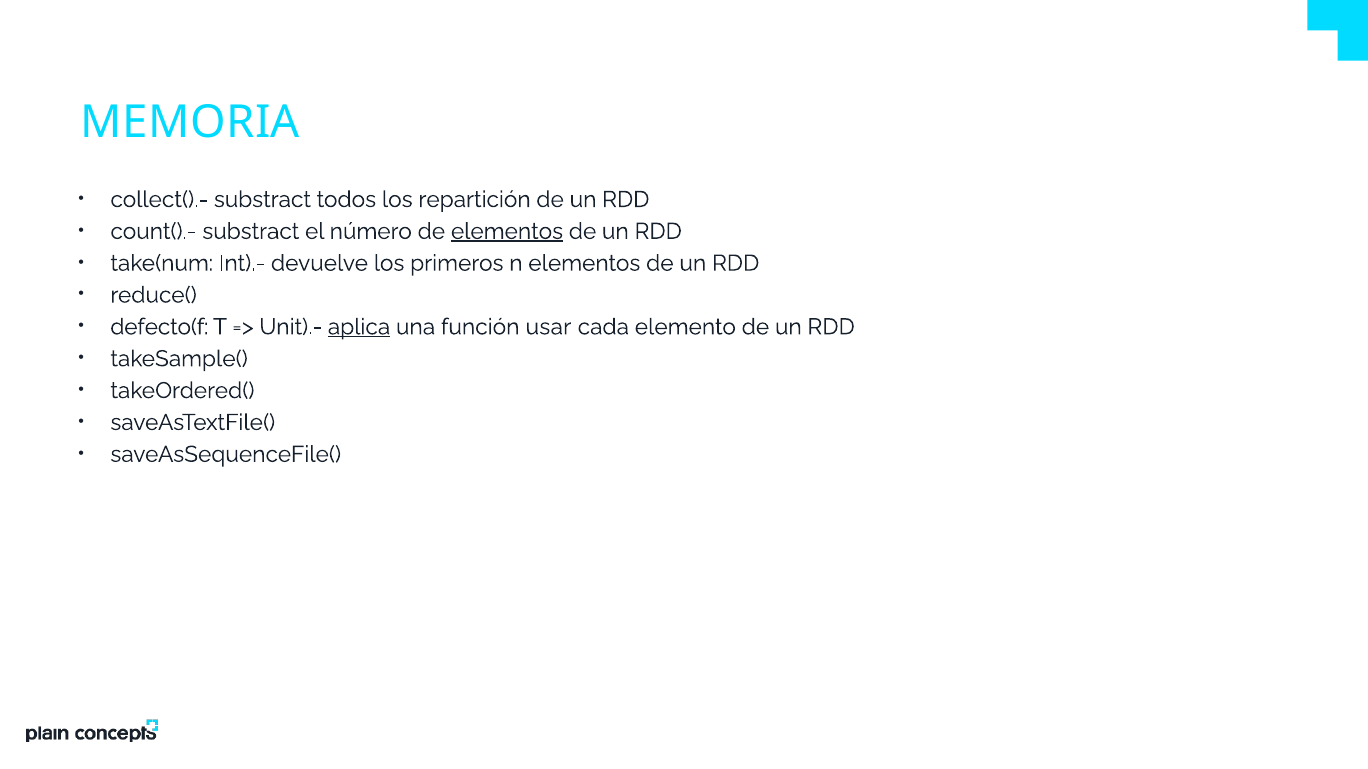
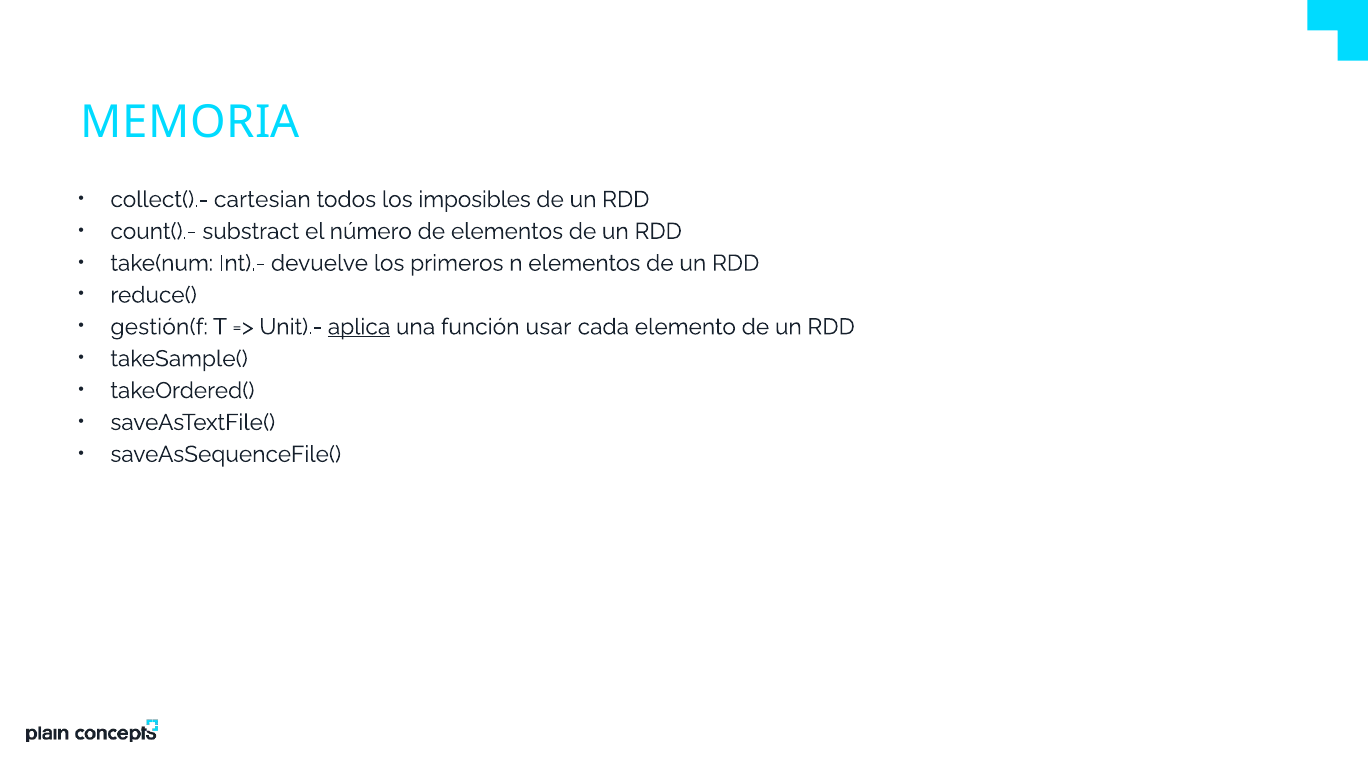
collect().- substract: substract -> cartesian
repartición: repartición -> imposibles
elementos at (507, 231) underline: present -> none
defecto(f: defecto(f -> gestión(f
